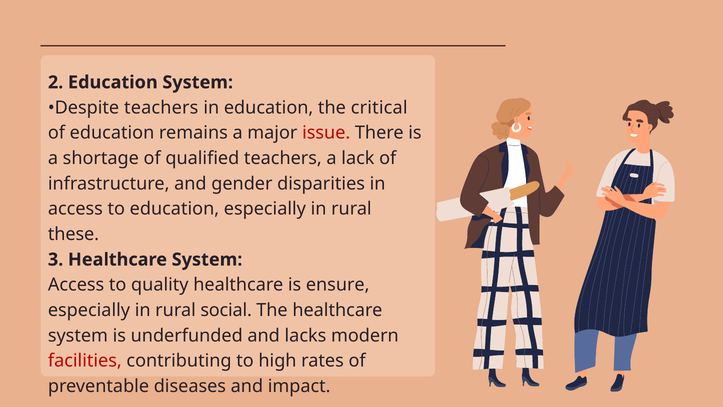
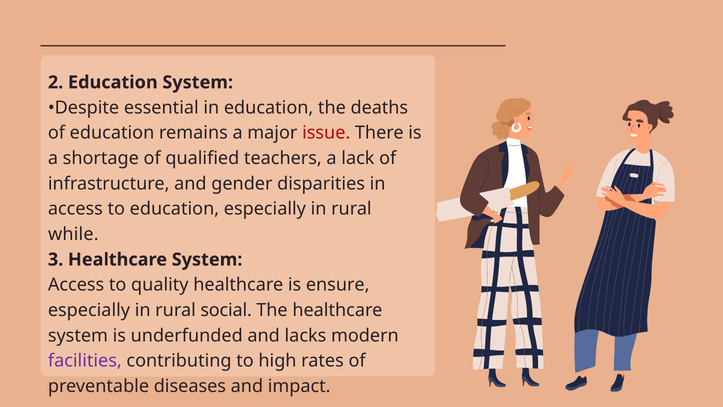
Despite teachers: teachers -> essential
critical: critical -> deaths
these: these -> while
facilities colour: red -> purple
